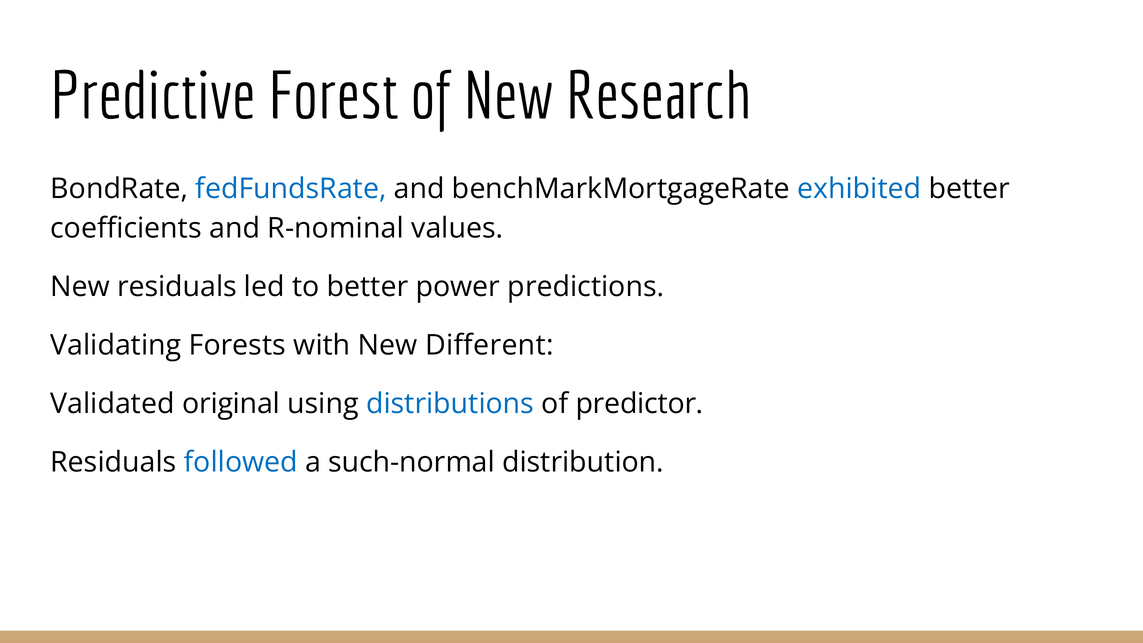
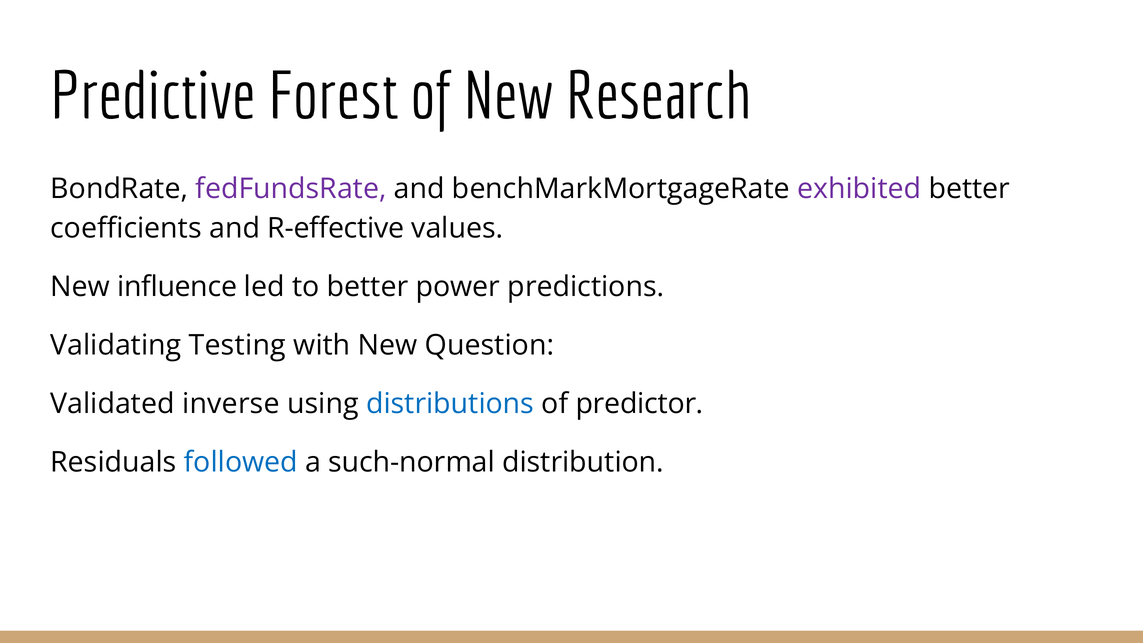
fedFundsRate colour: blue -> purple
exhibited colour: blue -> purple
R-nominal: R-nominal -> R-effective
New residuals: residuals -> influence
Forests: Forests -> Testing
Different: Different -> Question
original: original -> inverse
